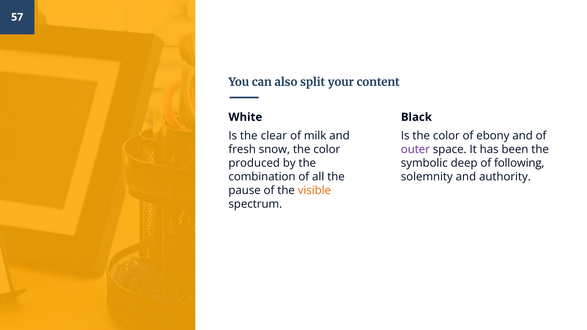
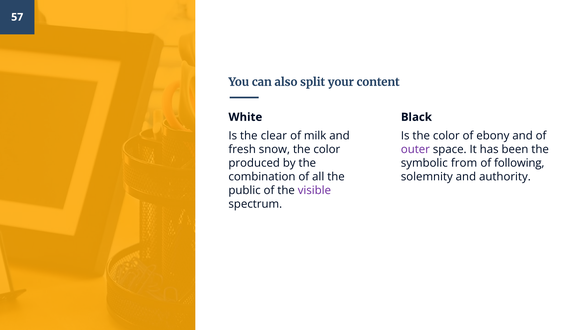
deep: deep -> from
pause: pause -> public
visible colour: orange -> purple
